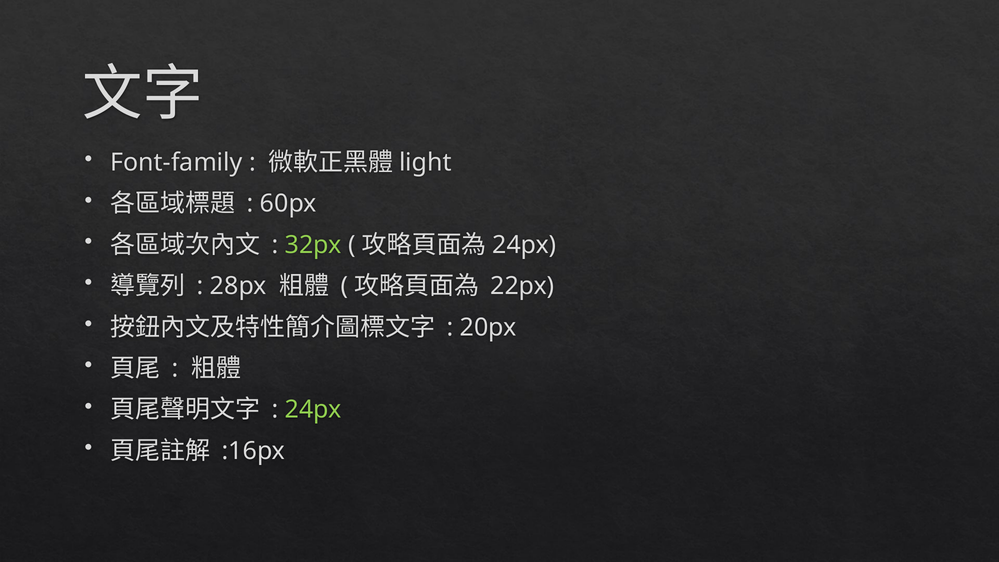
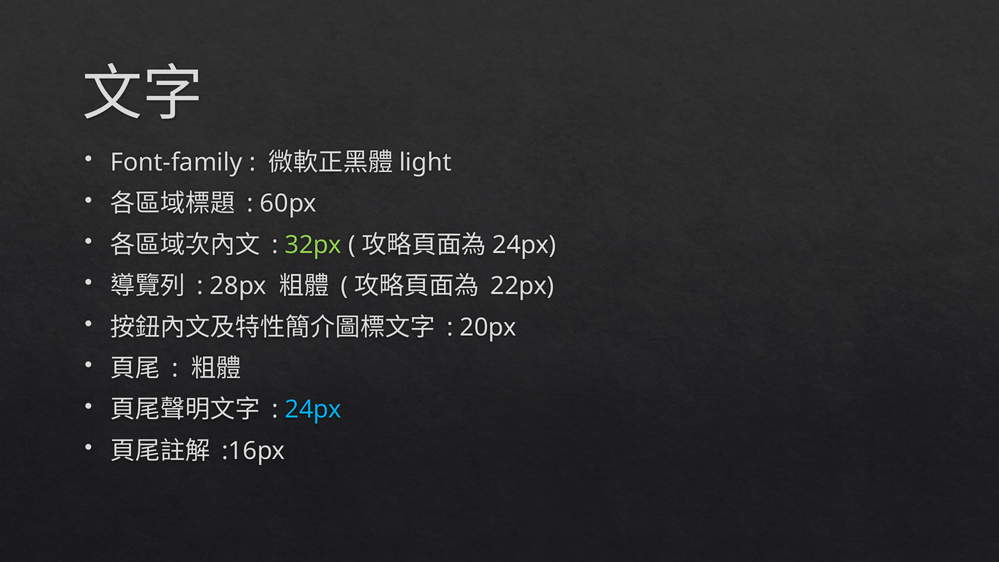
24px at (313, 410) colour: light green -> light blue
